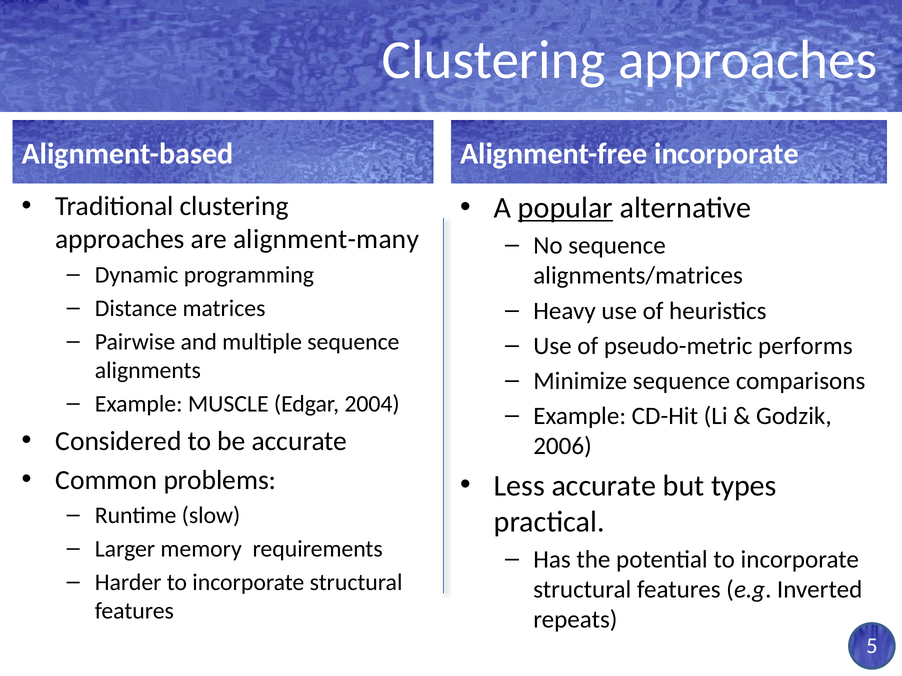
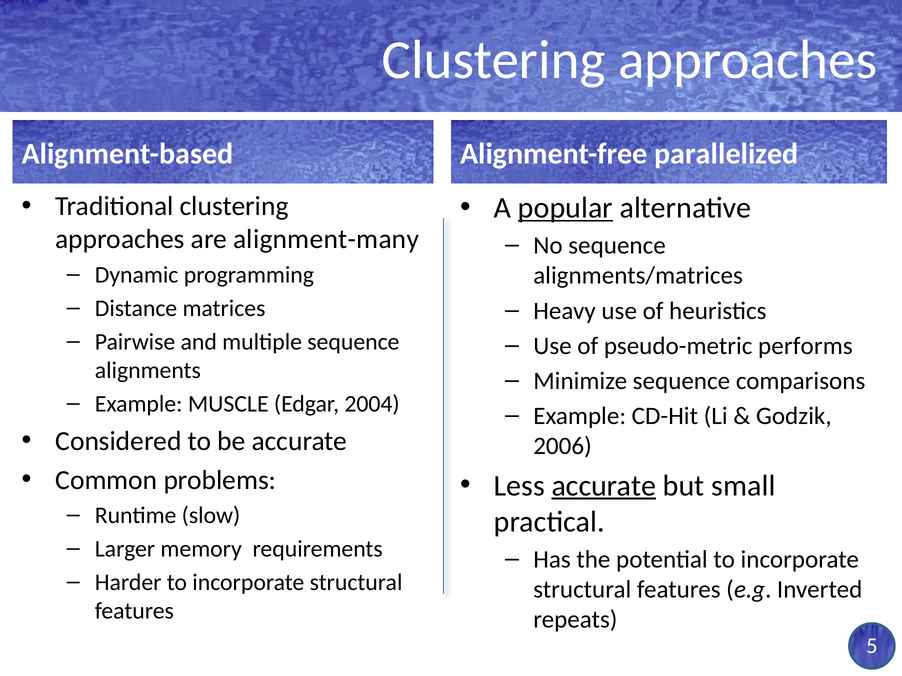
Alignment-free incorporate: incorporate -> parallelized
accurate at (604, 486) underline: none -> present
types: types -> small
